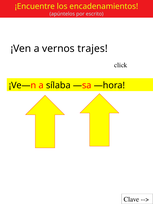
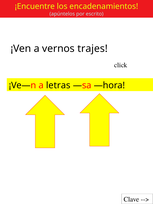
sílaba: sílaba -> letras
